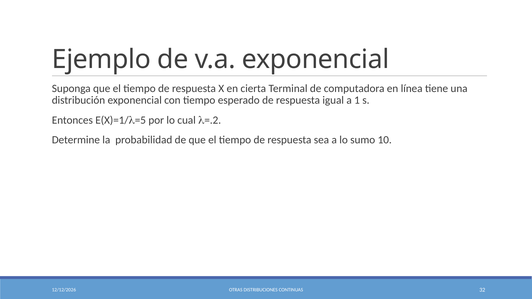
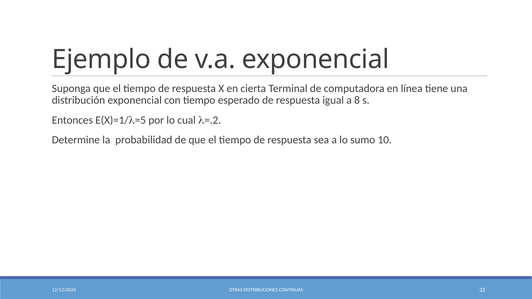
1: 1 -> 8
